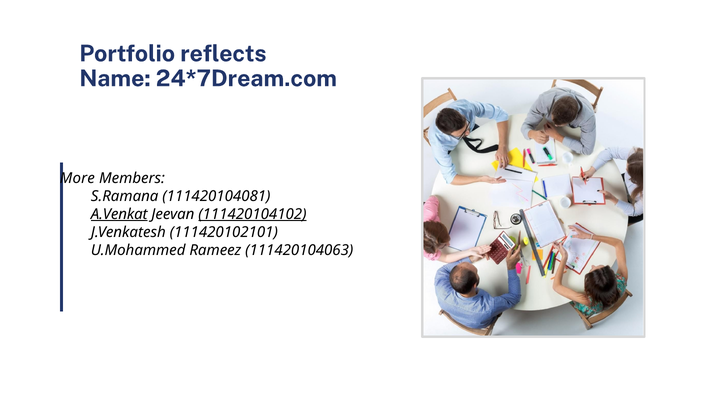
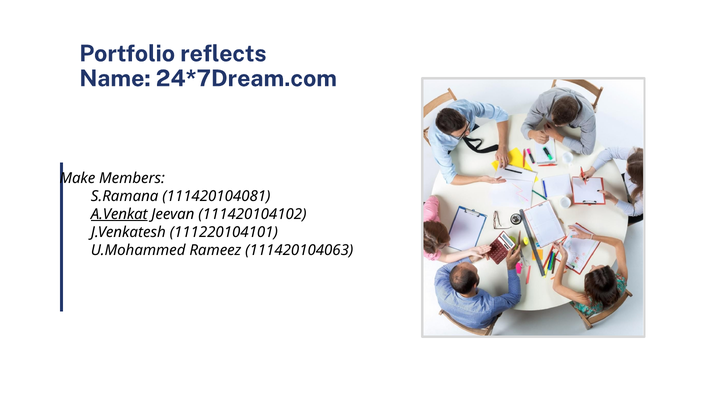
More: More -> Make
111420104102 underline: present -> none
111420102101: 111420102101 -> 111220104101
